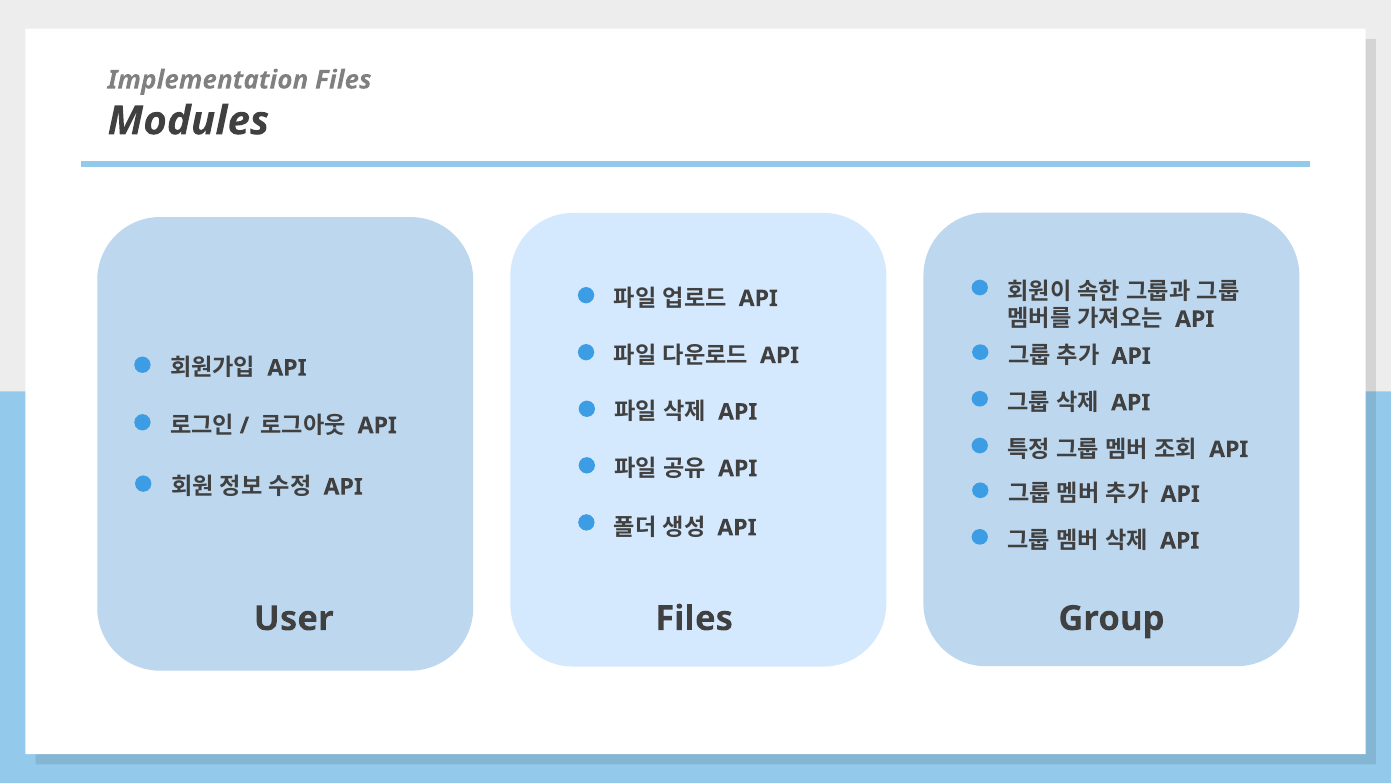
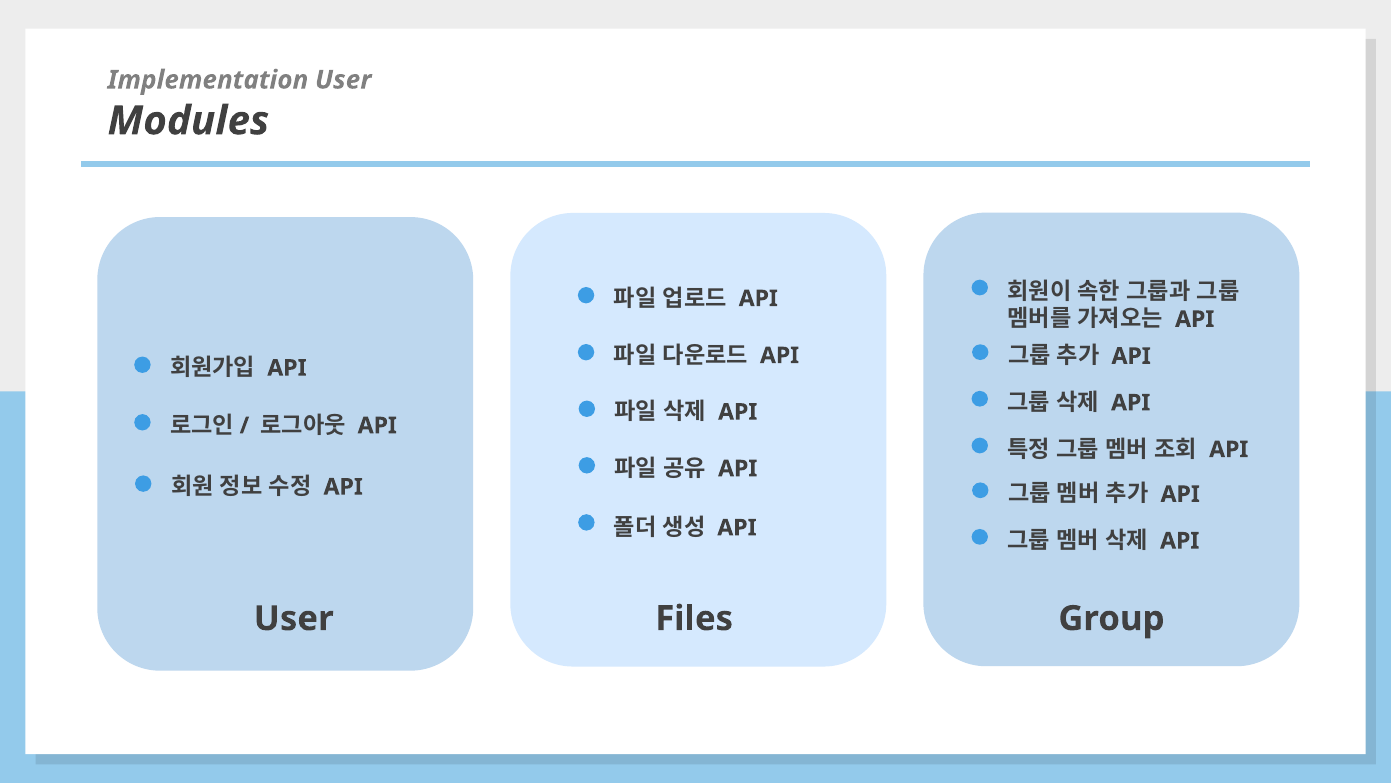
Implementation Files: Files -> User
